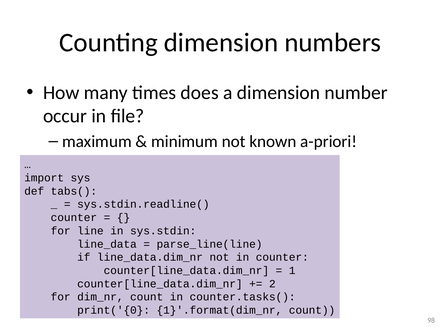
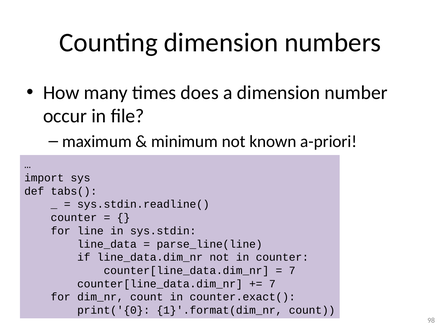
1 at (292, 270): 1 -> 7
2 at (272, 284): 2 -> 7
counter.tasks(: counter.tasks( -> counter.exact(
